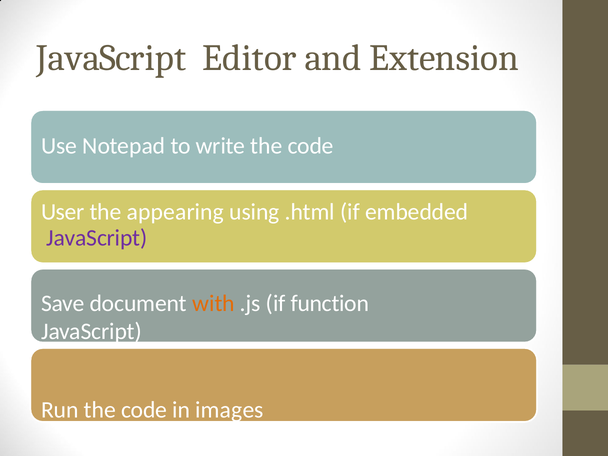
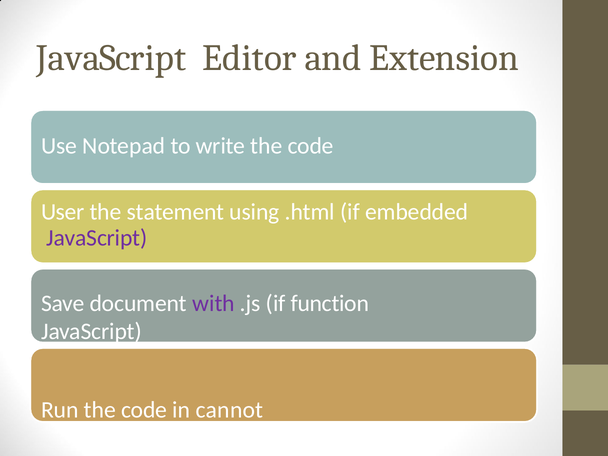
appearing: appearing -> statement
with colour: orange -> purple
images: images -> cannot
